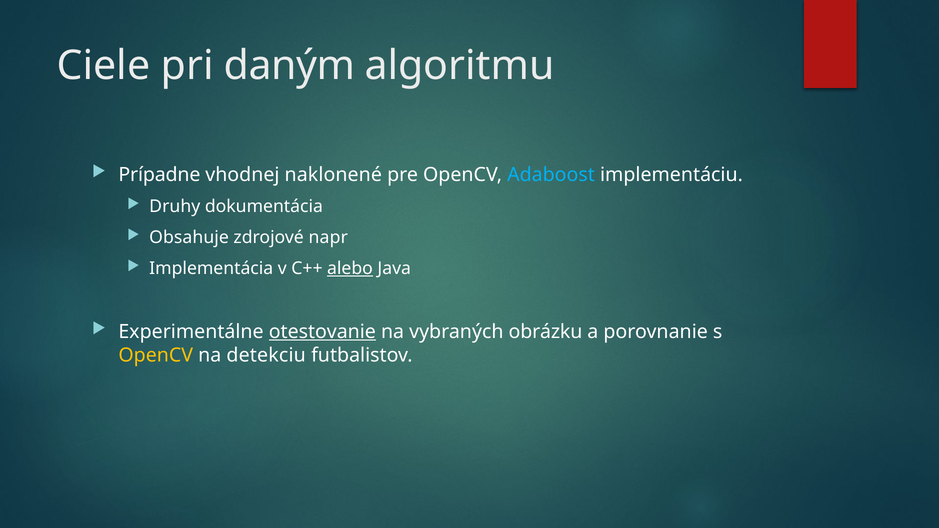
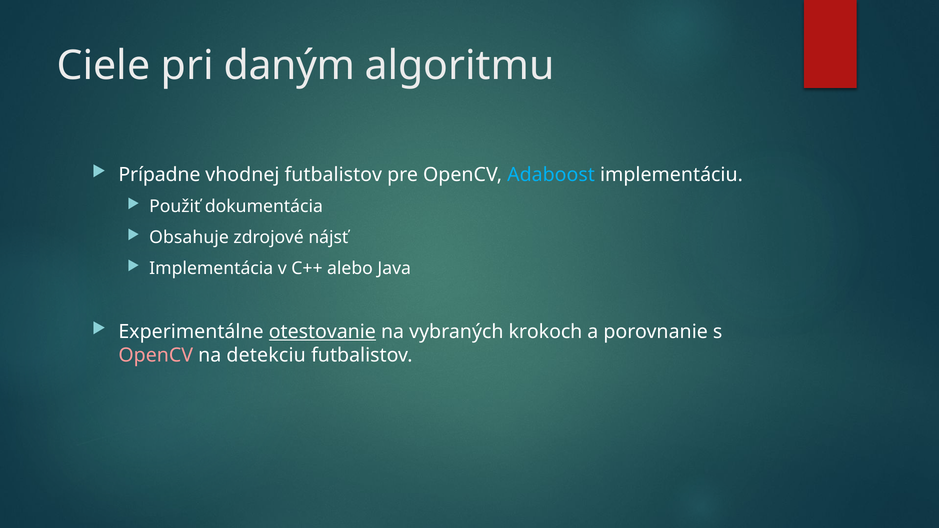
vhodnej naklonené: naklonené -> futbalistov
Druhy: Druhy -> Použiť
napr: napr -> nájsť
alebo underline: present -> none
obrázku: obrázku -> krokoch
OpenCV at (156, 355) colour: yellow -> pink
